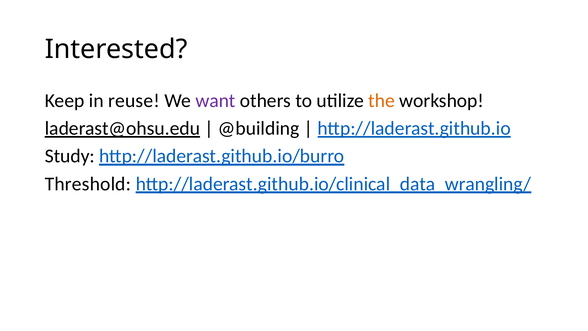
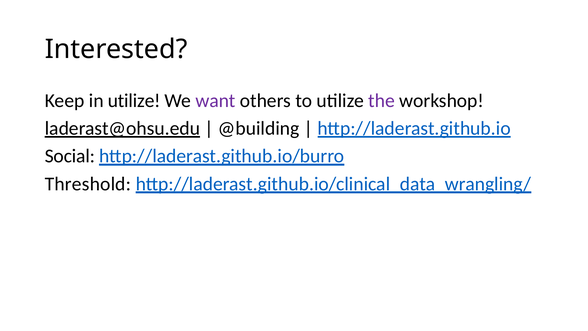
in reuse: reuse -> utilize
the colour: orange -> purple
Study: Study -> Social
